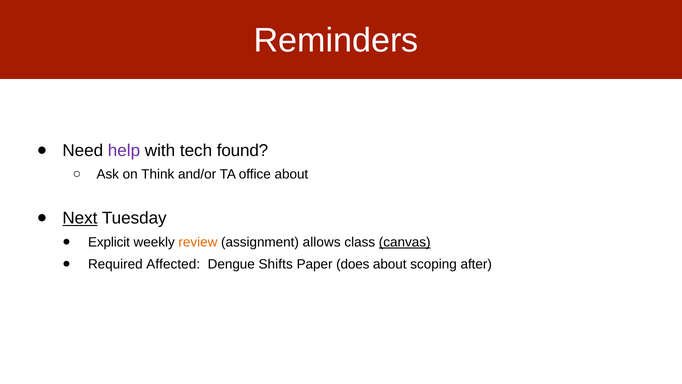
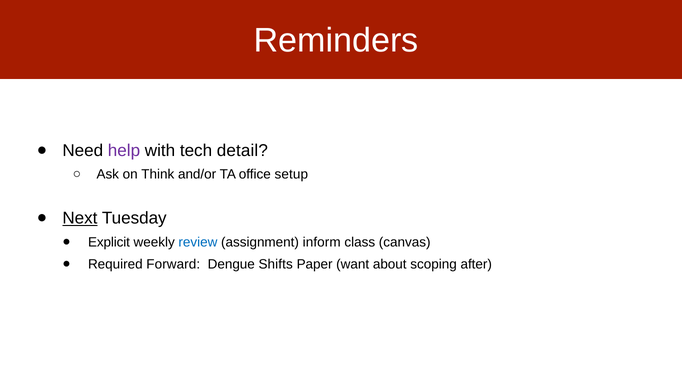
found: found -> detail
office about: about -> setup
review colour: orange -> blue
allows: allows -> inform
canvas underline: present -> none
Affected: Affected -> Forward
does: does -> want
